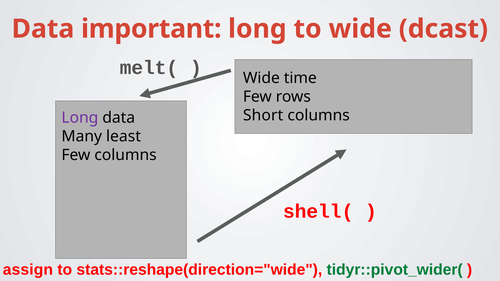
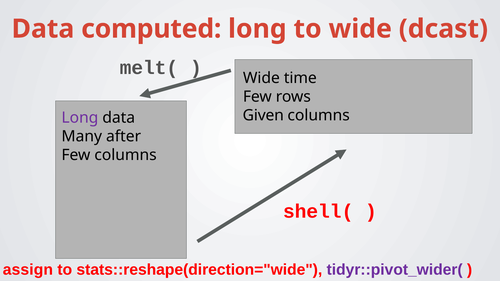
important: important -> computed
Short: Short -> Given
least: least -> after
tidyr::pivot_wider( colour: green -> purple
